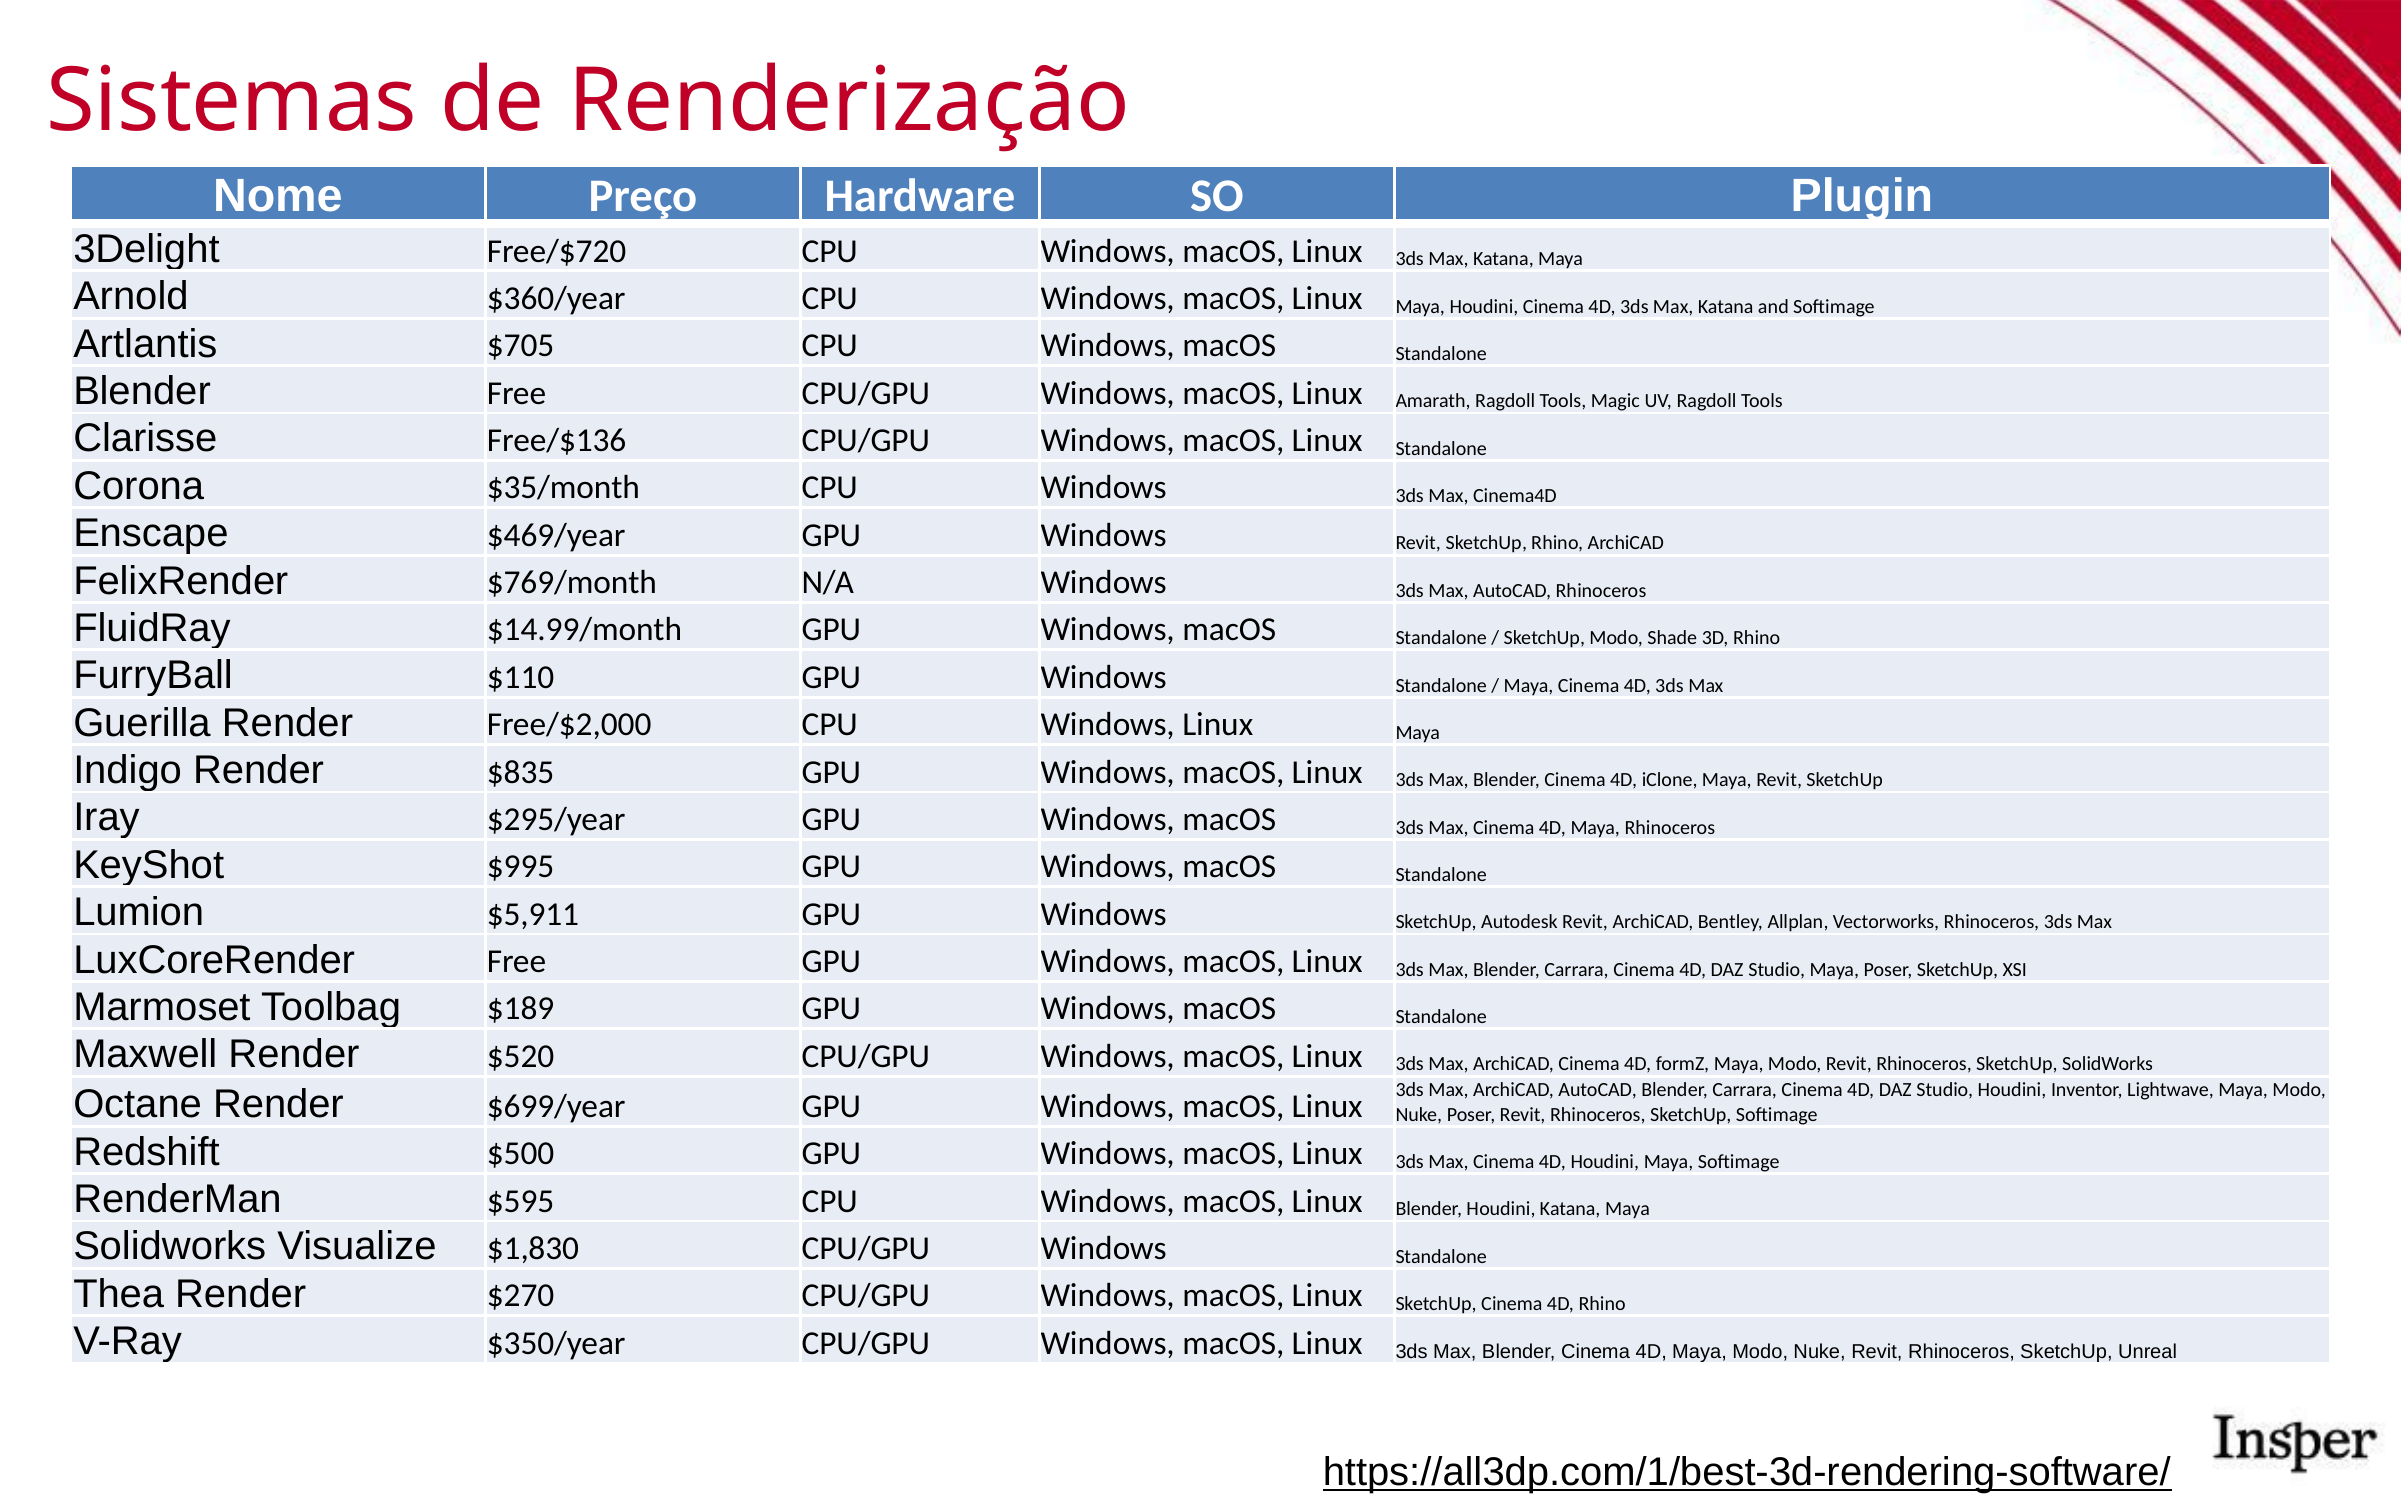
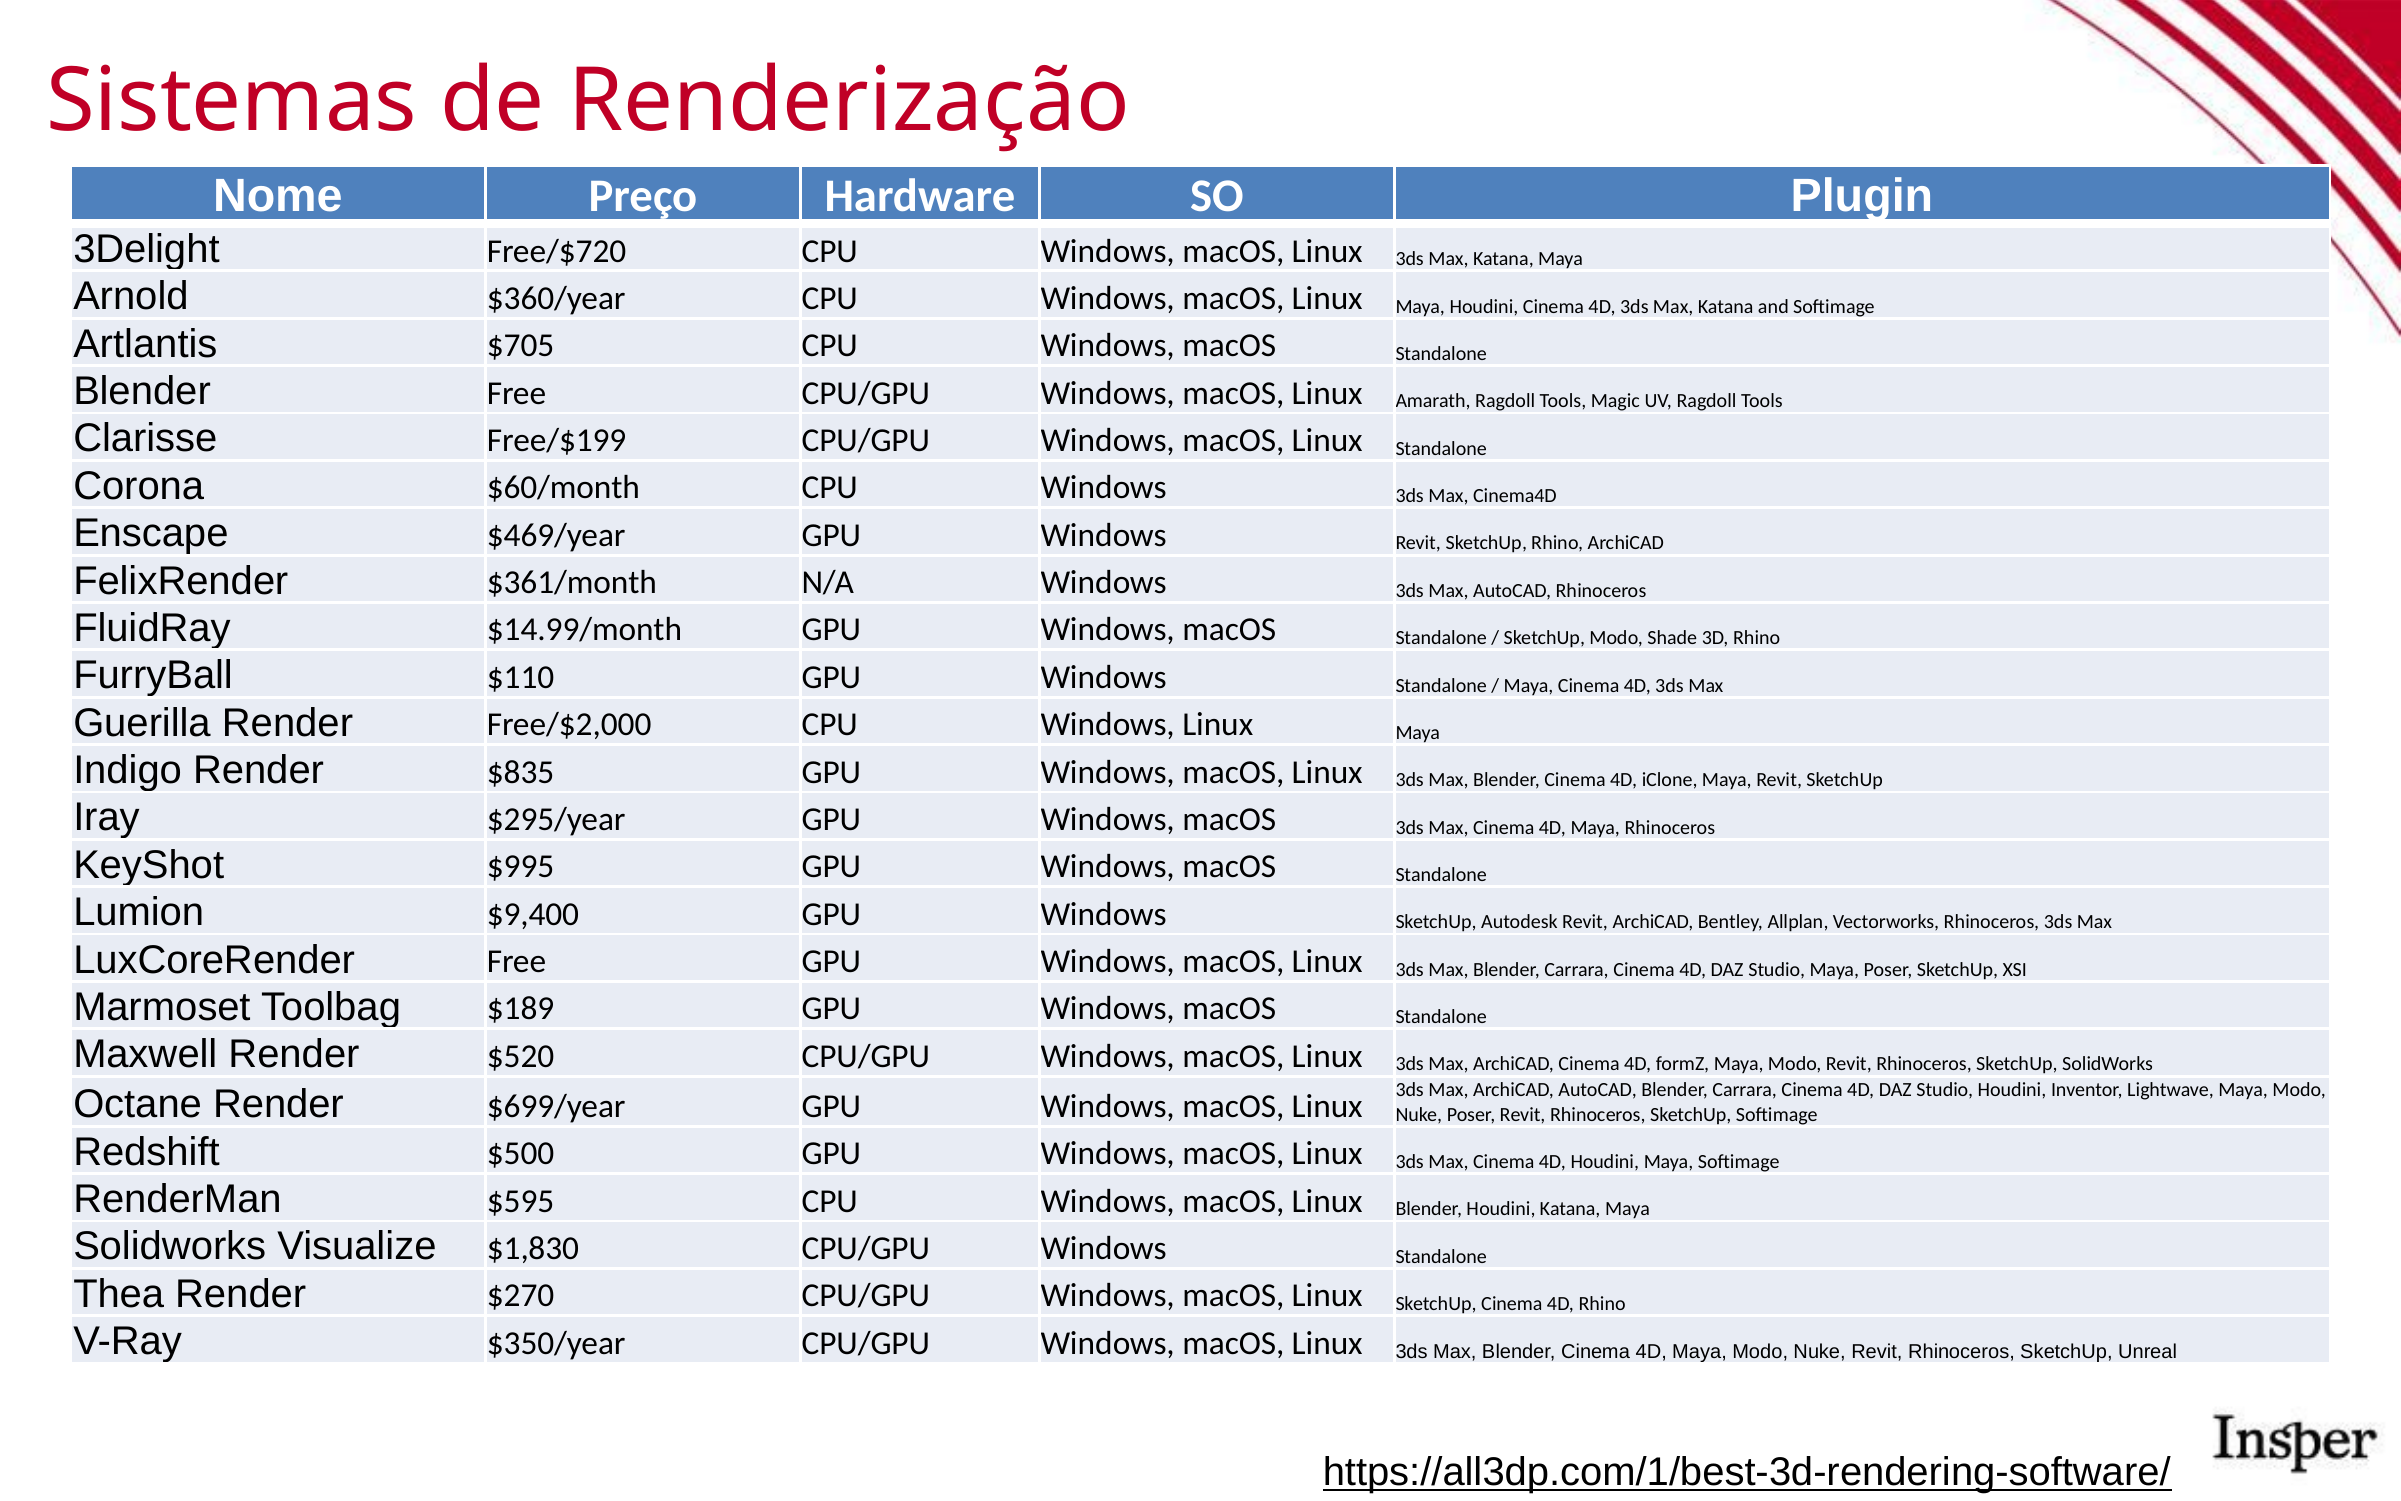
Free/$136: Free/$136 -> Free/$199
$35/month: $35/month -> $60/month
$769/month: $769/month -> $361/month
$5,911: $5,911 -> $9,400
